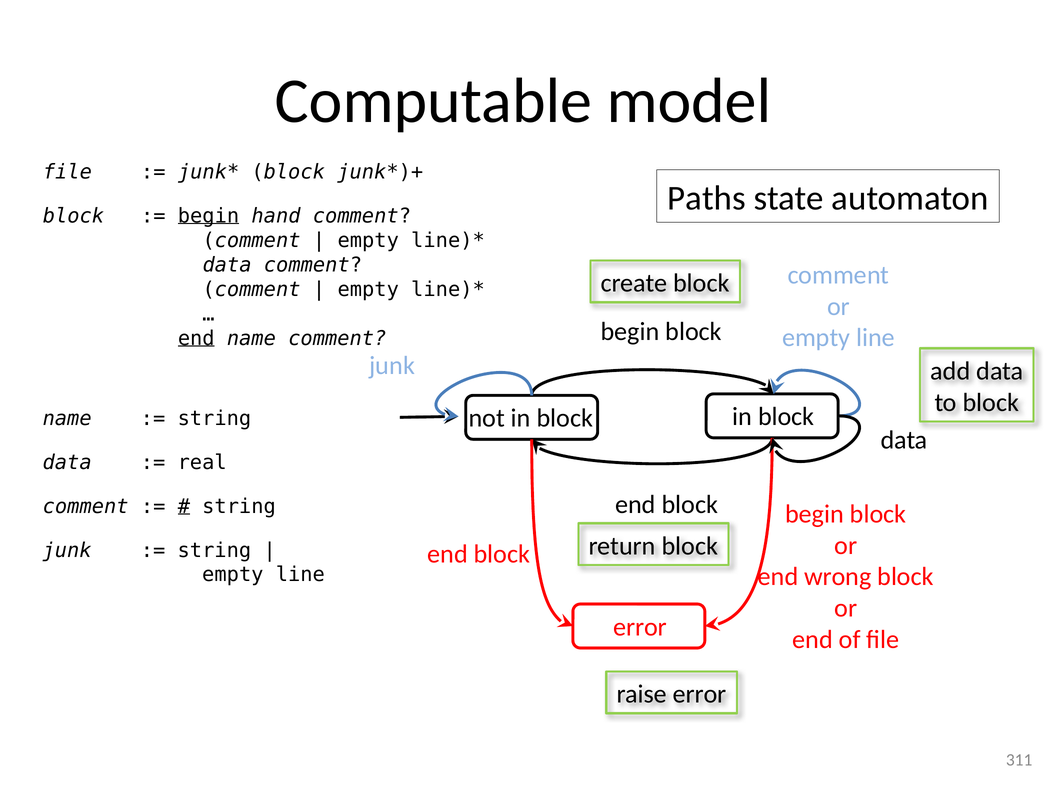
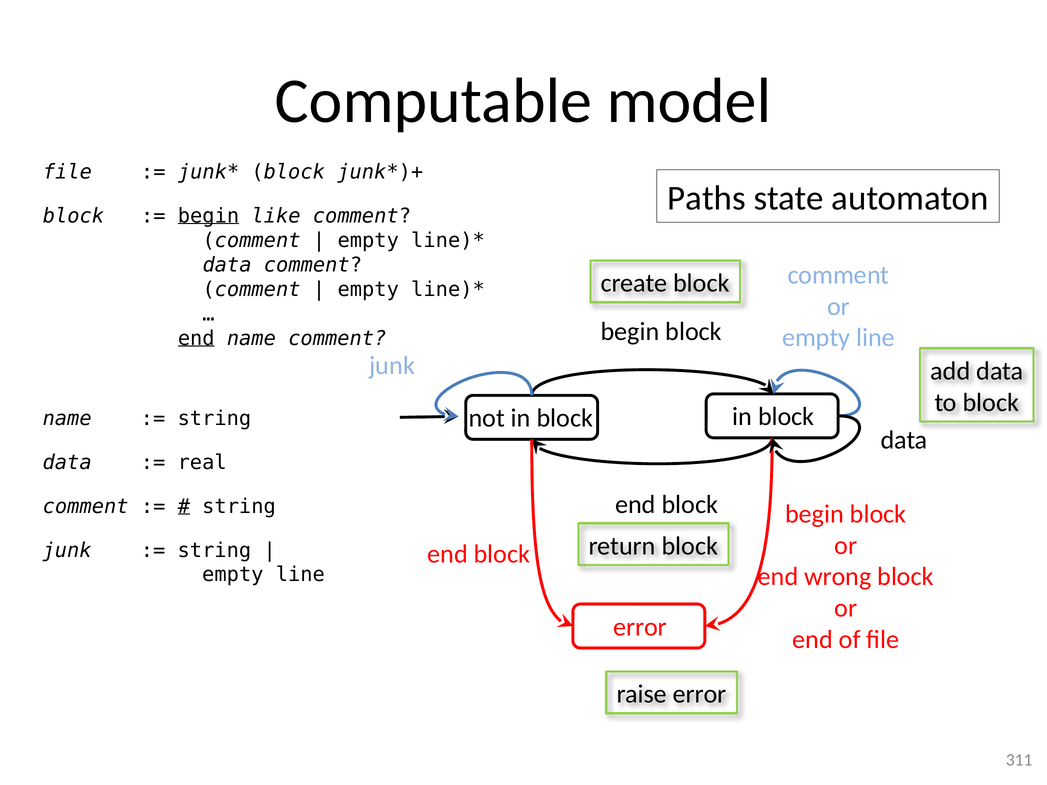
hand: hand -> like
